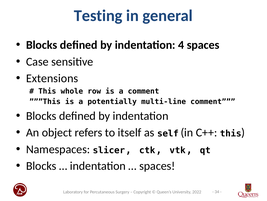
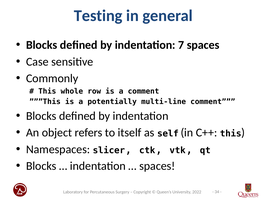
4: 4 -> 7
Extensions: Extensions -> Commonly
